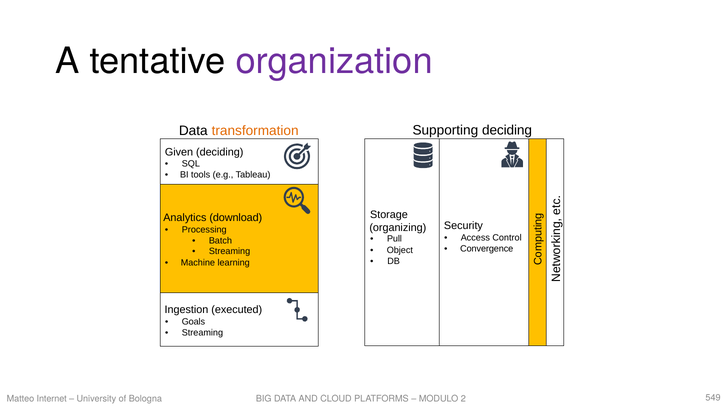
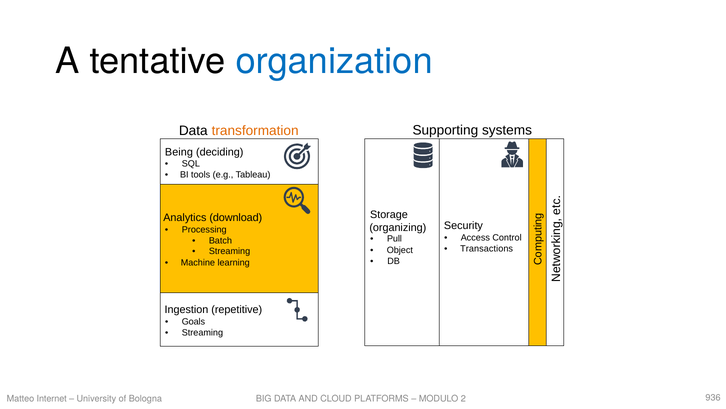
organization colour: purple -> blue
Supporting deciding: deciding -> systems
Given: Given -> Being
Convergence: Convergence -> Transactions
executed: executed -> repetitive
549: 549 -> 936
